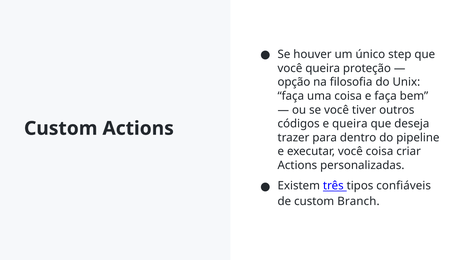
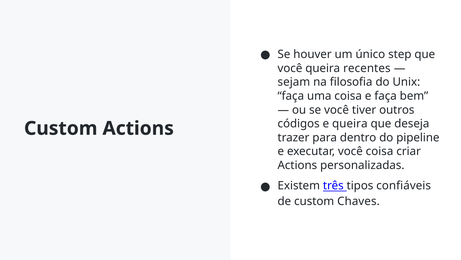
proteção: proteção -> recentes
opção: opção -> sejam
Branch: Branch -> Chaves
